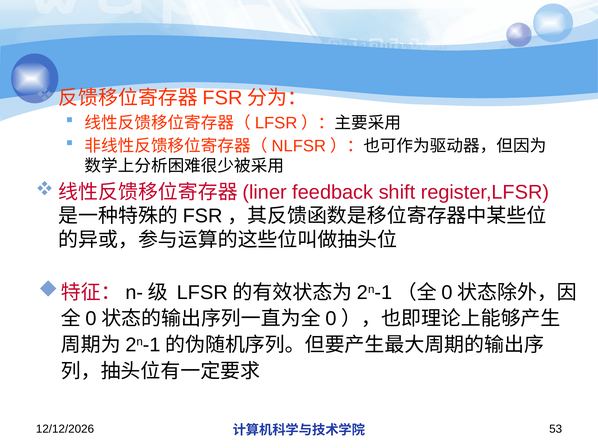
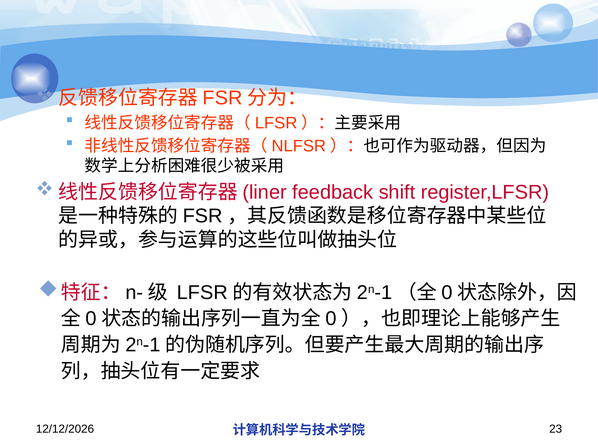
53: 53 -> 23
